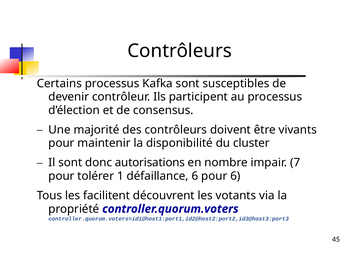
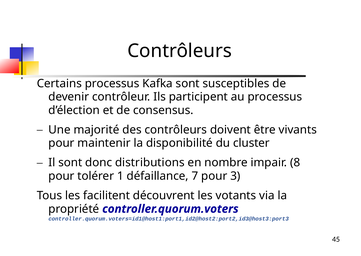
autorisations: autorisations -> distributions
7: 7 -> 8
défaillance 6: 6 -> 7
pour 6: 6 -> 3
